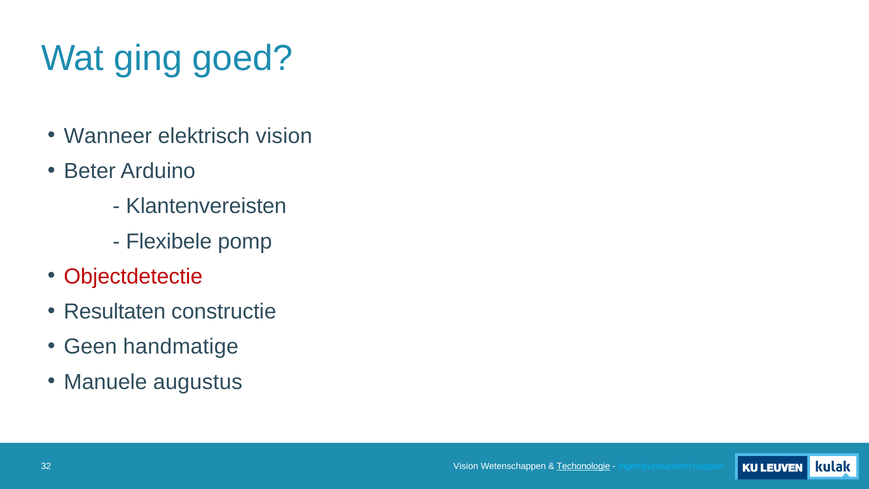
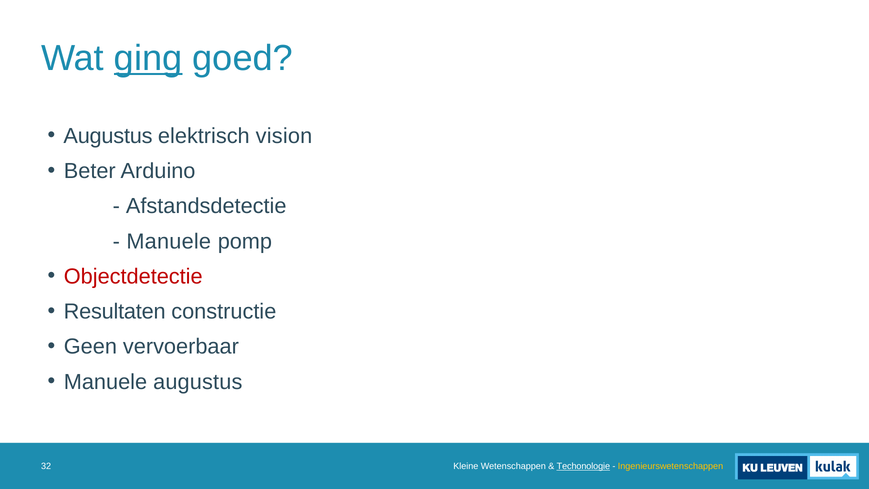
ging underline: none -> present
Wanneer at (108, 136): Wanneer -> Augustus
Klantenvereisten: Klantenvereisten -> Afstandsdetectie
Flexibele at (169, 241): Flexibele -> Manuele
handmatige: handmatige -> vervoerbaar
Vision at (466, 466): Vision -> Kleine
Ingenieurswetenschappen colour: light blue -> yellow
